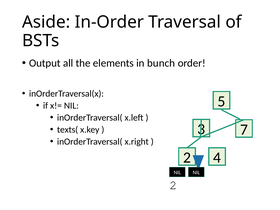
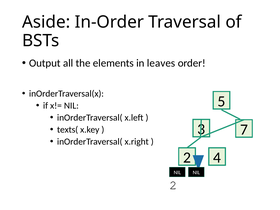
bunch: bunch -> leaves
